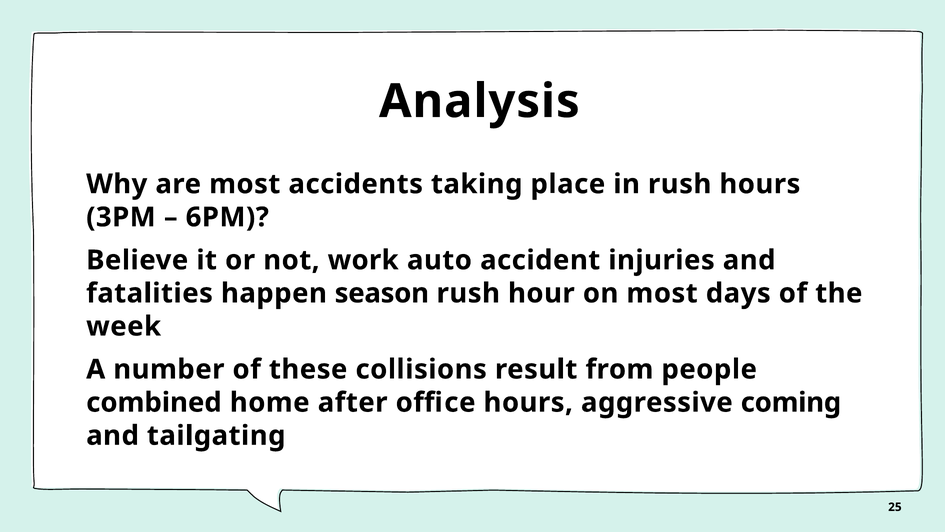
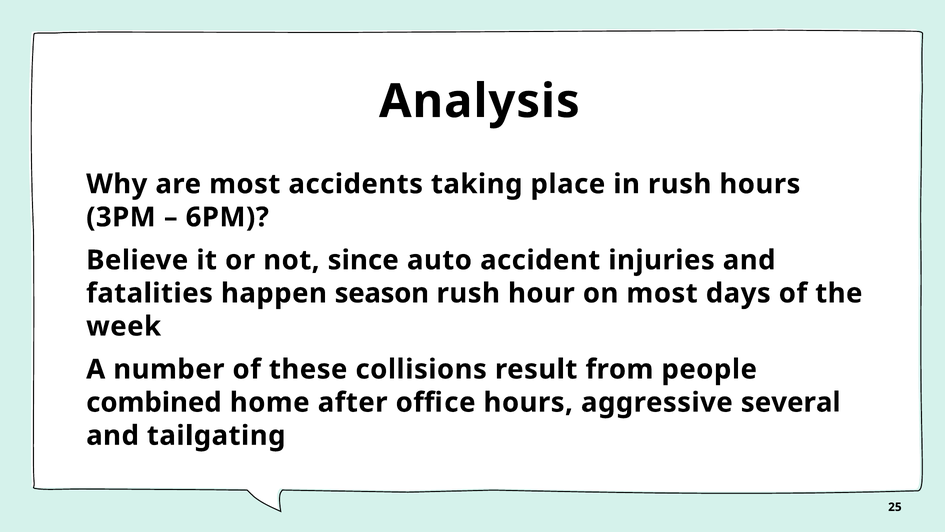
work: work -> since
coming: coming -> several
